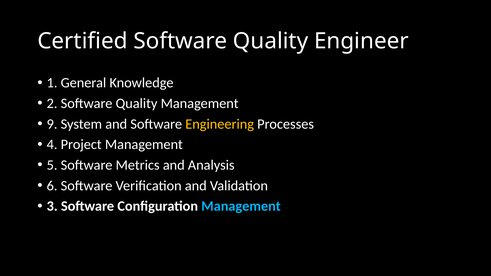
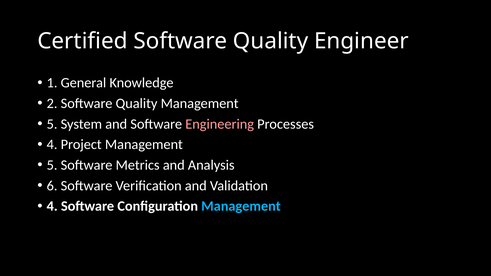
9 at (52, 124): 9 -> 5
Engineering colour: yellow -> pink
3 at (52, 206): 3 -> 4
